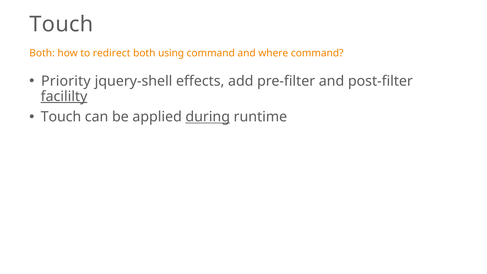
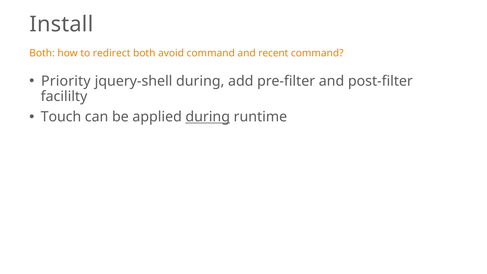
Touch at (61, 24): Touch -> Install
using: using -> avoid
where: where -> recent
jquery-shell effects: effects -> during
facililty underline: present -> none
